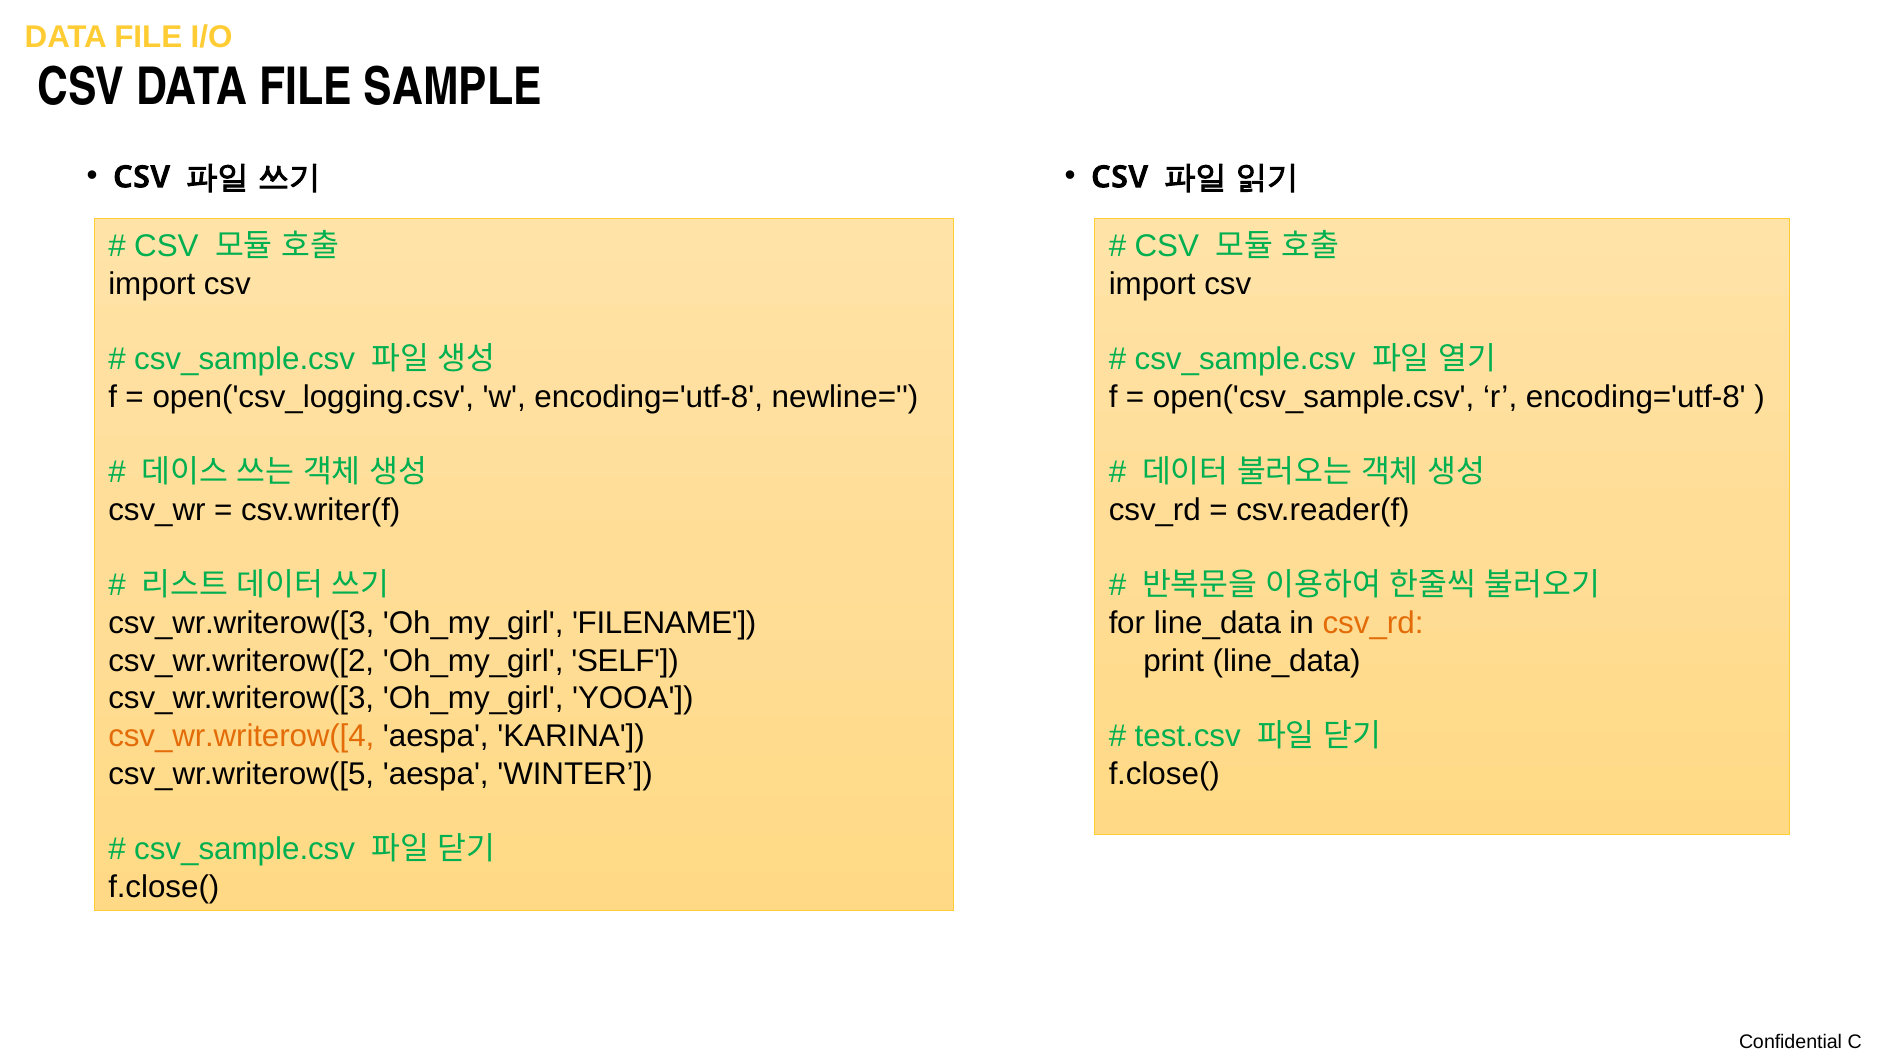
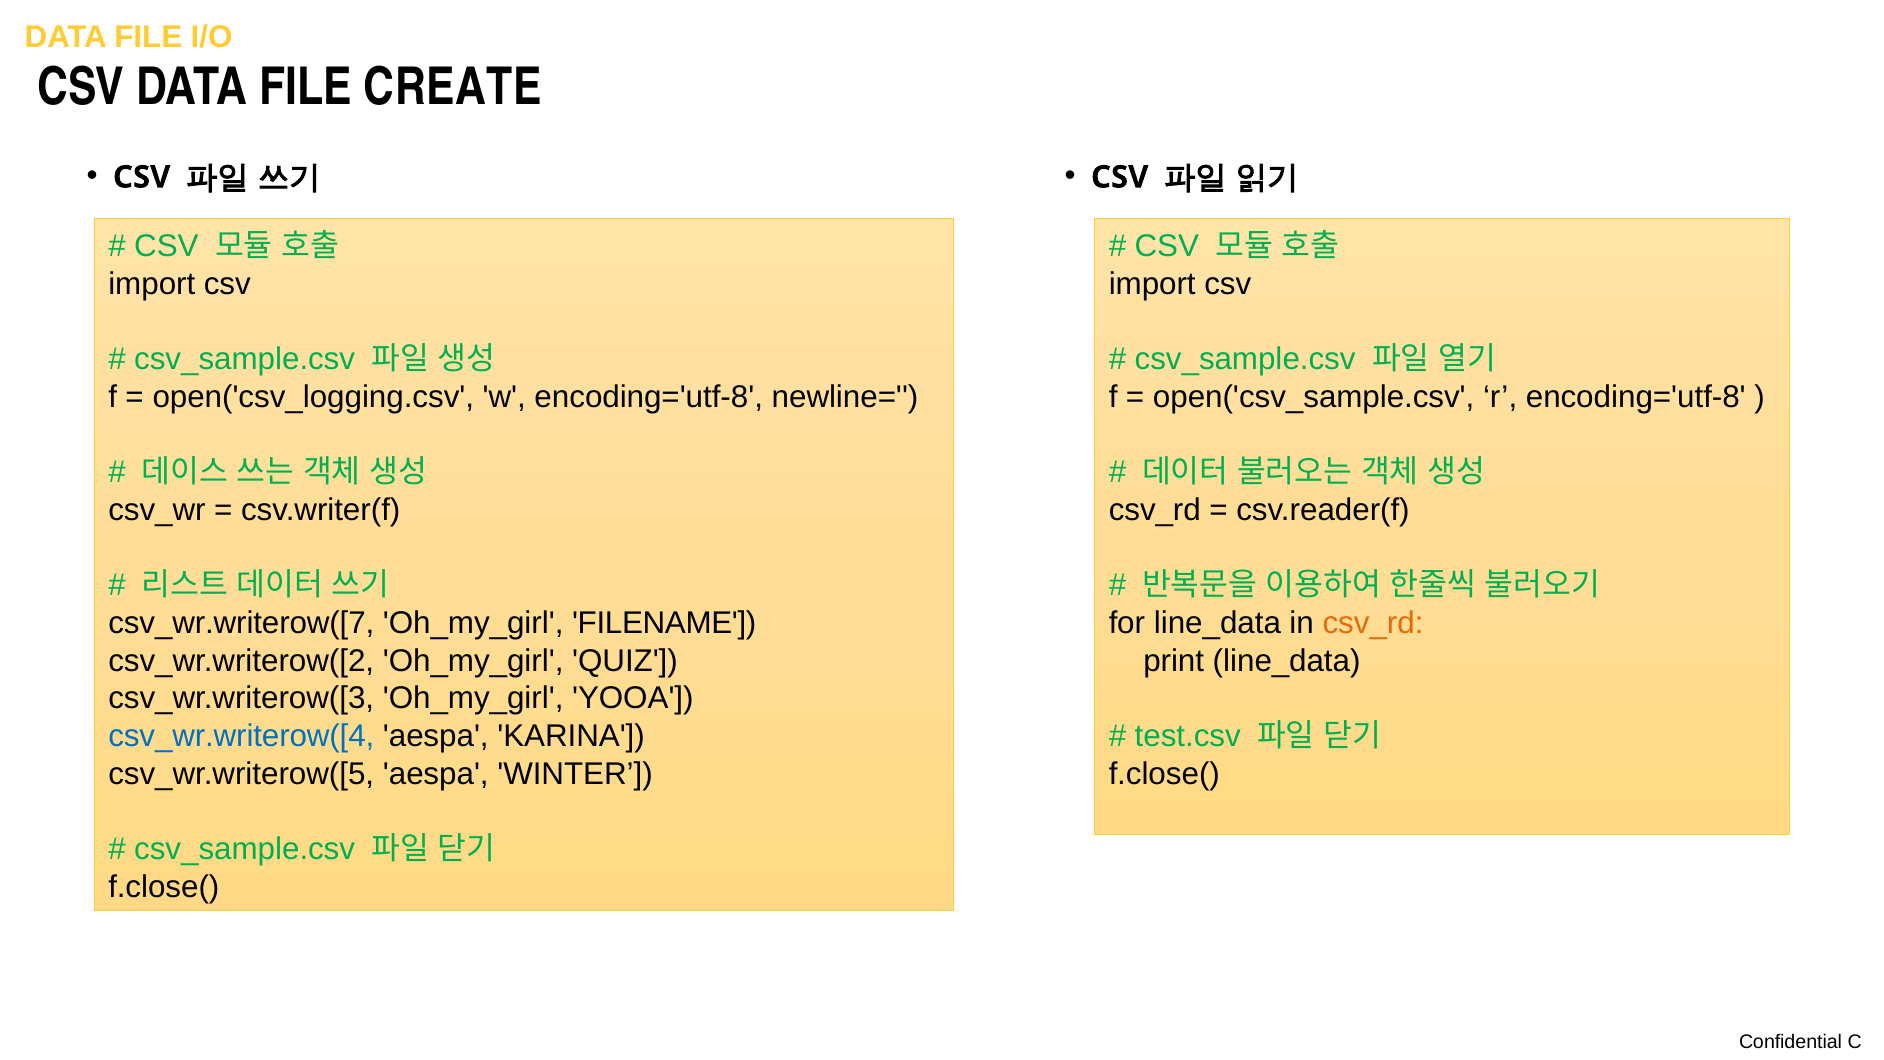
SAMPLE: SAMPLE -> CREATE
csv_wr.writerow([3 at (241, 623): csv_wr.writerow([3 -> csv_wr.writerow([7
SELF: SELF -> QUIZ
csv_wr.writerow([4 colour: orange -> blue
